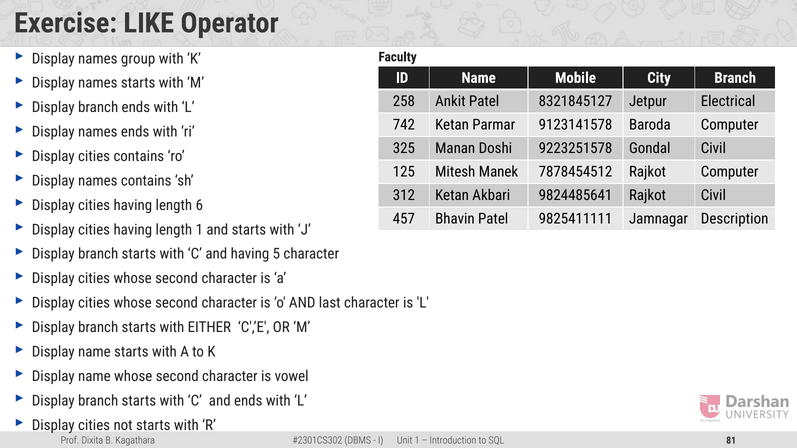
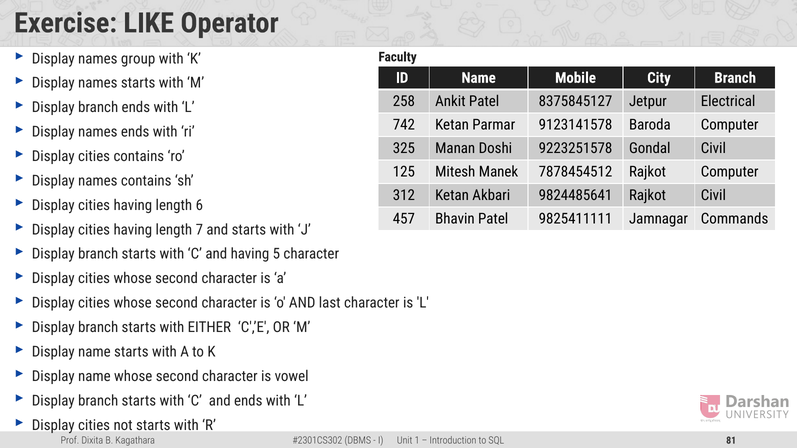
8321845127: 8321845127 -> 8375845127
Description: Description -> Commands
length 1: 1 -> 7
